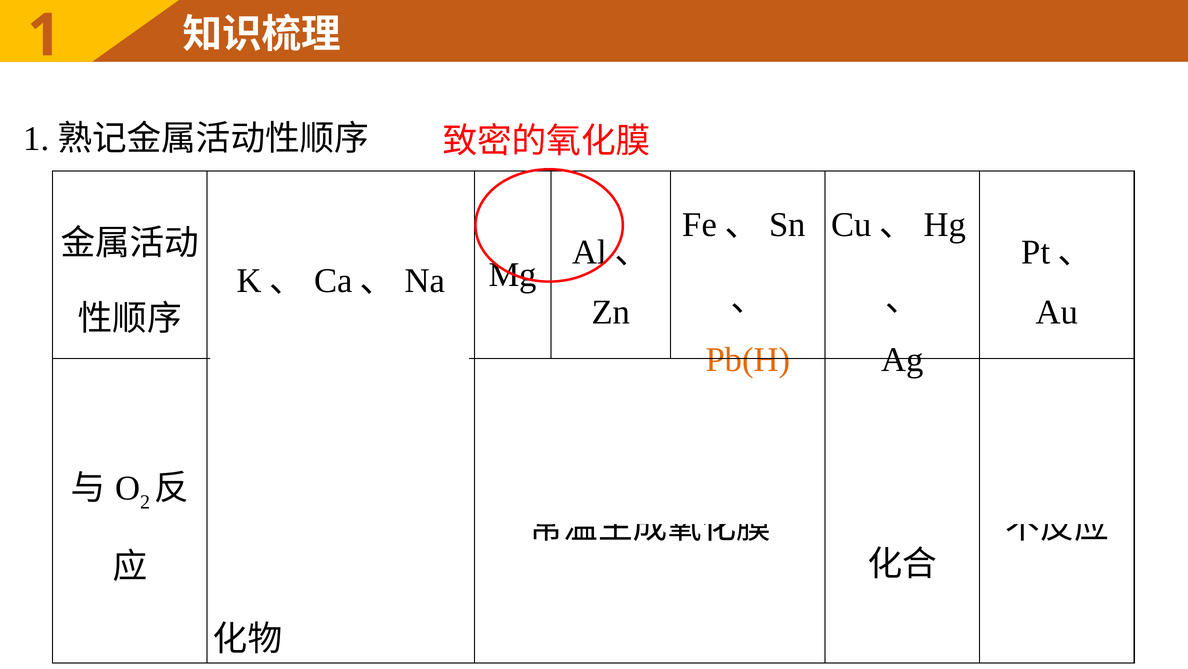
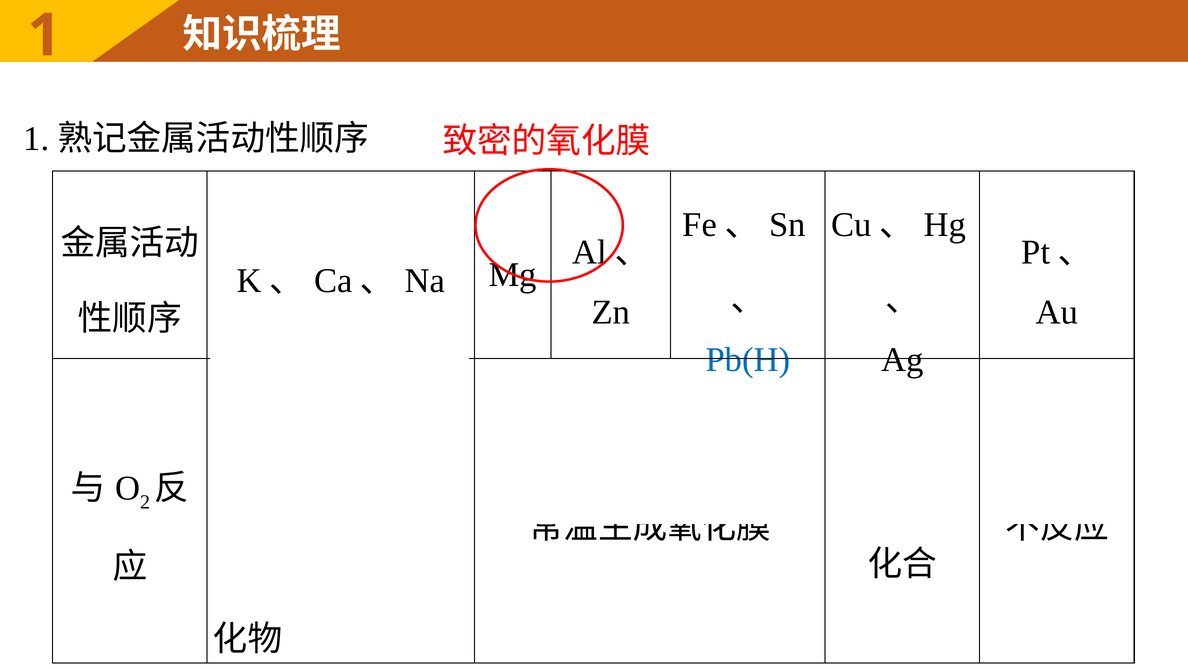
Pb(H colour: orange -> blue
